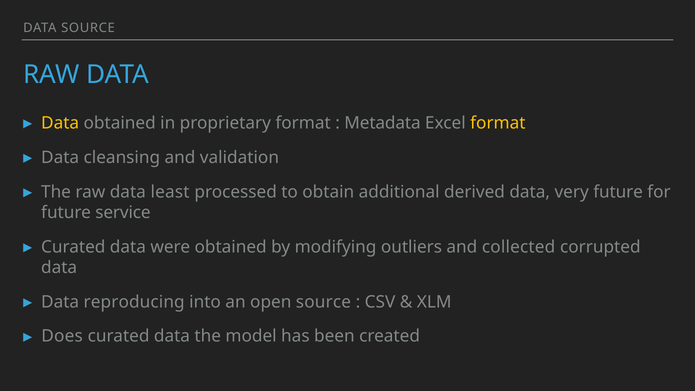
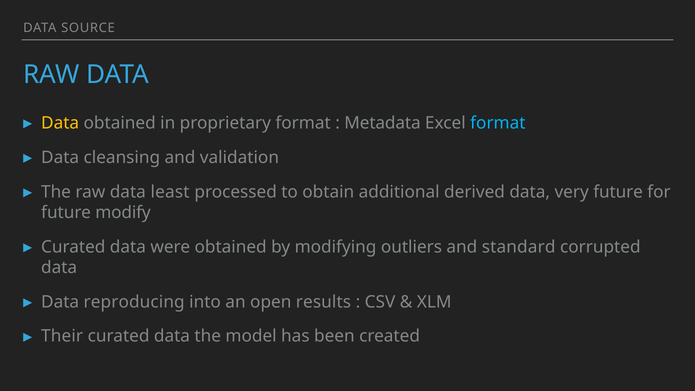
format at (498, 123) colour: yellow -> light blue
service: service -> modify
collected: collected -> standard
open source: source -> results
Does: Does -> Their
